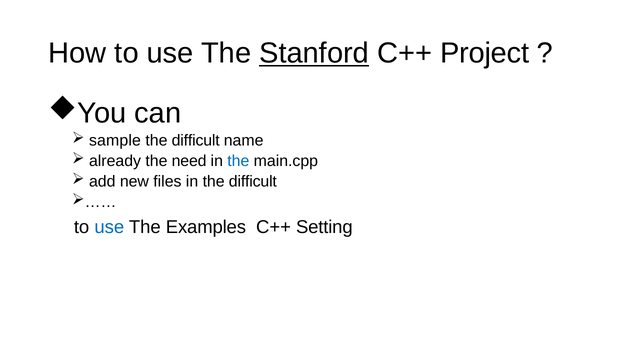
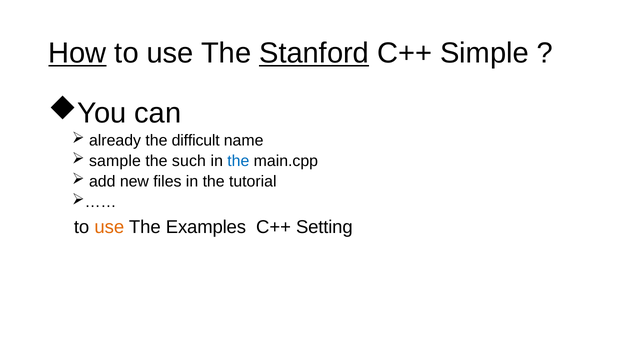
How underline: none -> present
Project: Project -> Simple
sample: sample -> already
already: already -> sample
need: need -> such
in the difficult: difficult -> tutorial
use at (109, 227) colour: blue -> orange
